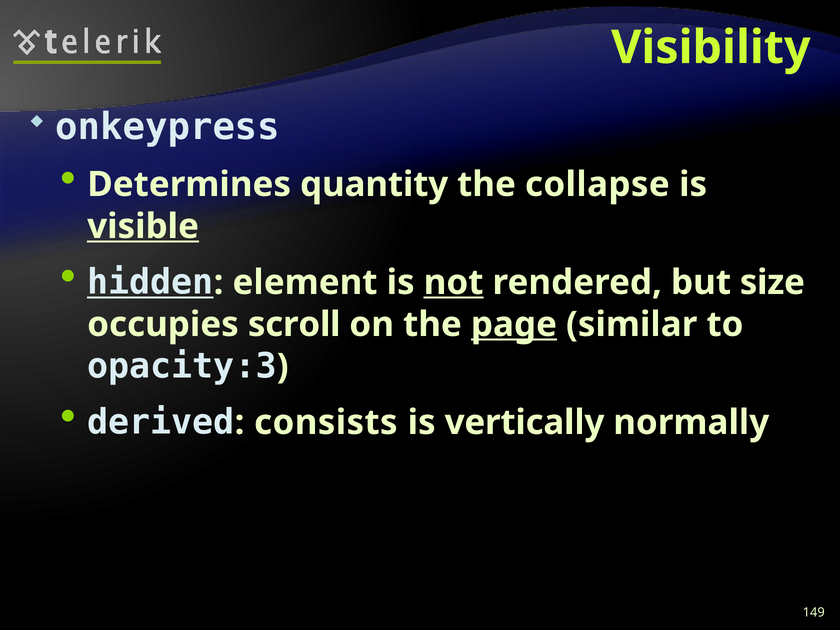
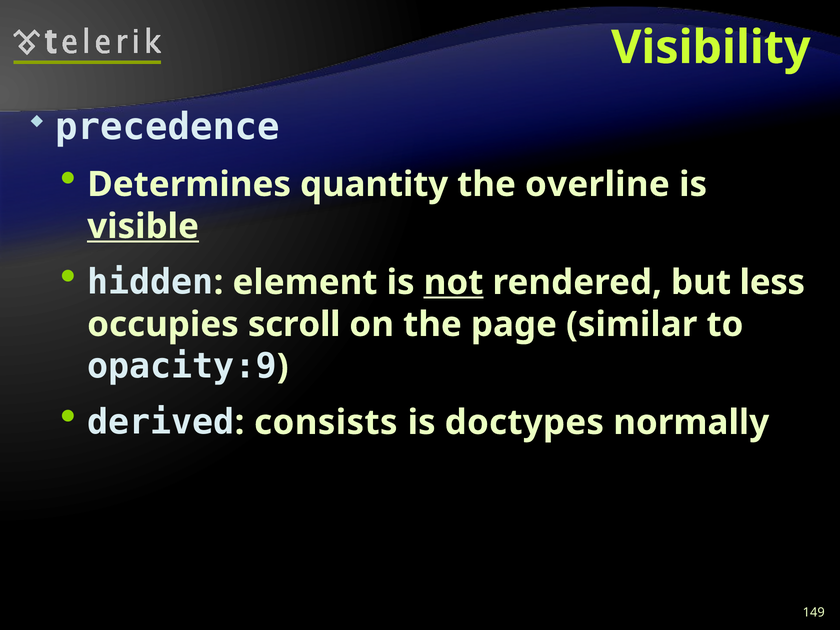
onkeypress: onkeypress -> precedence
collapse: collapse -> overline
hidden underline: present -> none
size: size -> less
page underline: present -> none
opacity:3: opacity:3 -> opacity:9
vertically: vertically -> doctypes
